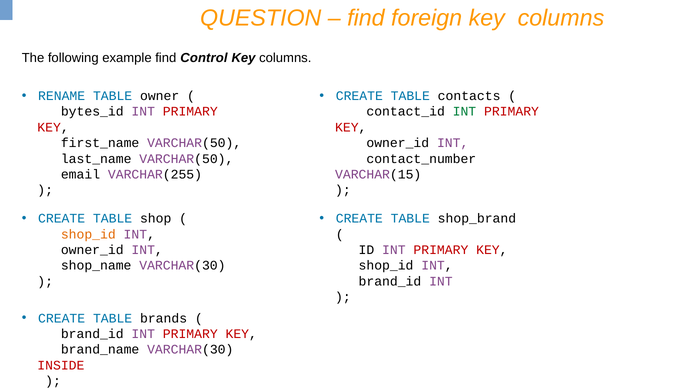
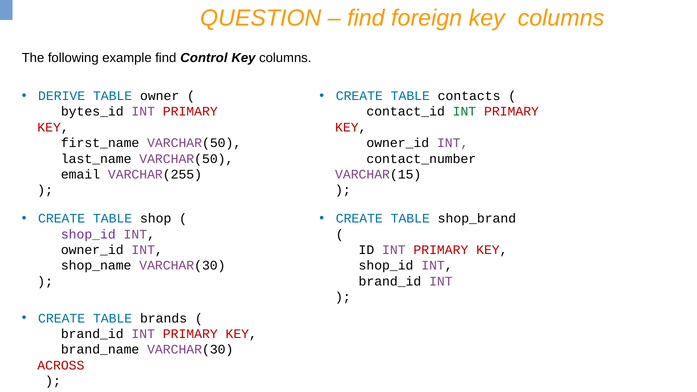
RENAME: RENAME -> DERIVE
shop_id at (88, 234) colour: orange -> purple
INSIDE: INSIDE -> ACROSS
